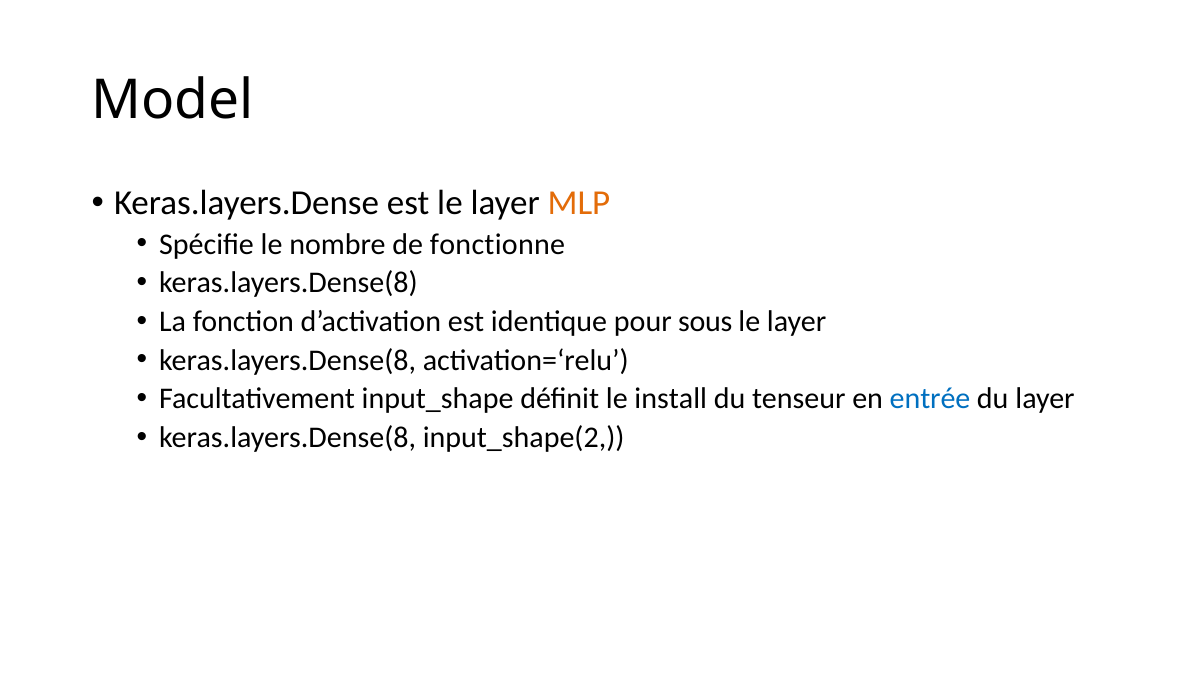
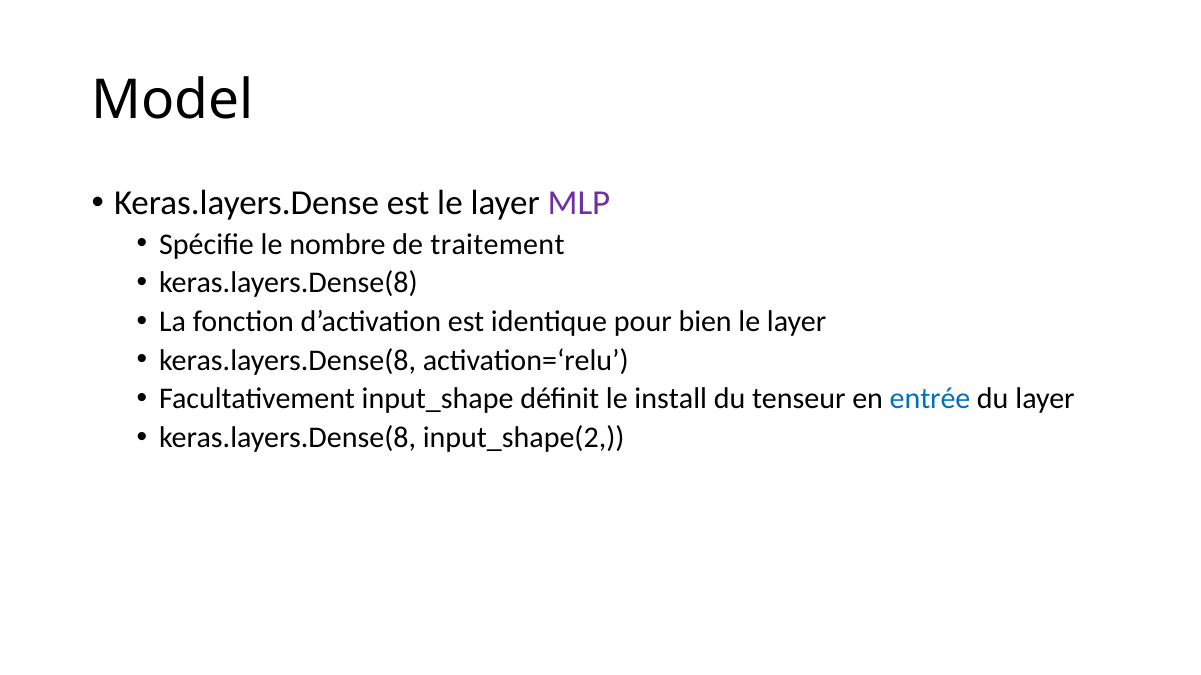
MLP colour: orange -> purple
fonctionne: fonctionne -> traitement
sous: sous -> bien
